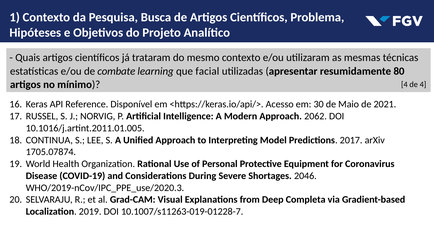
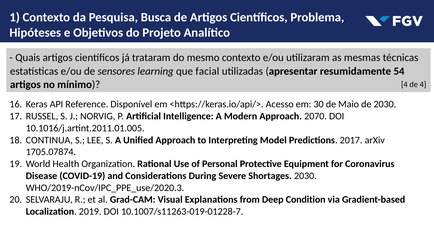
combate: combate -> sensores
80: 80 -> 54
de 2021: 2021 -> 2030
2062: 2062 -> 2070
Shortages 2046: 2046 -> 2030
Completa: Completa -> Condition
